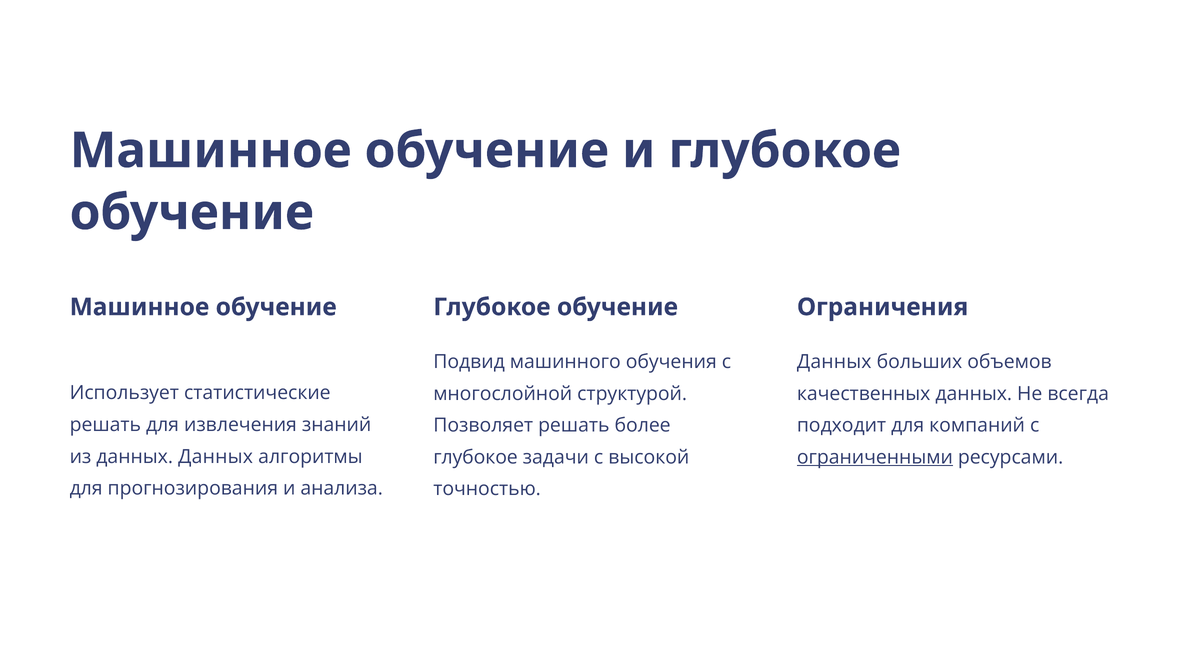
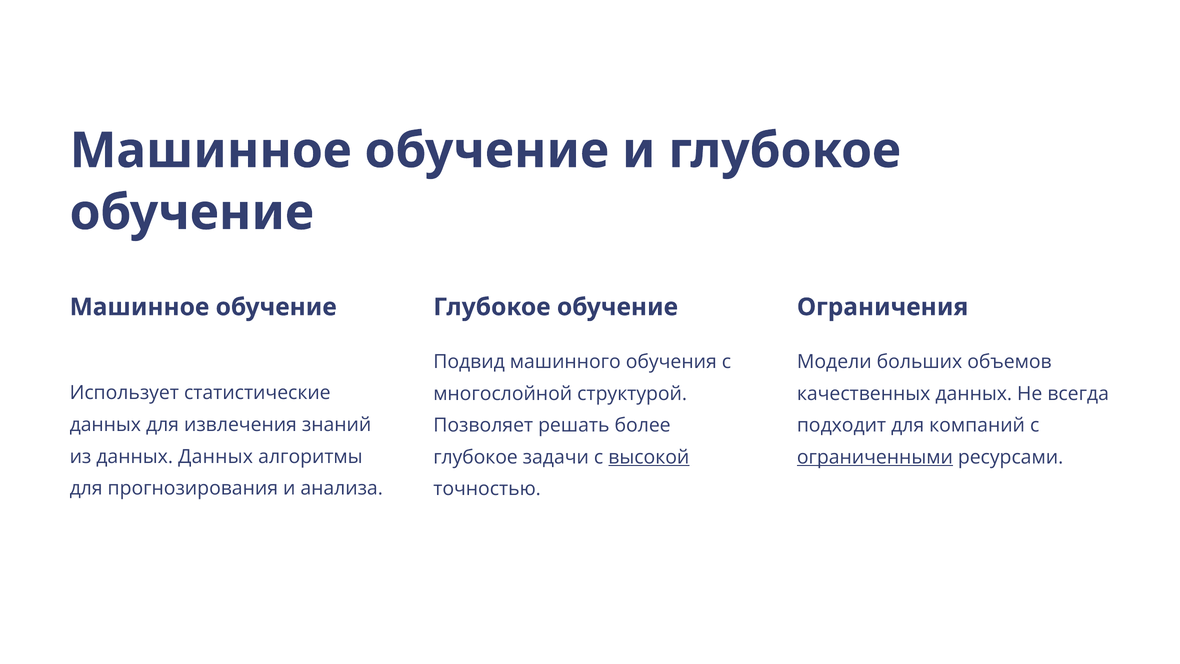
Данных at (834, 362): Данных -> Модели
решать at (105, 425): решать -> данных
высокой underline: none -> present
